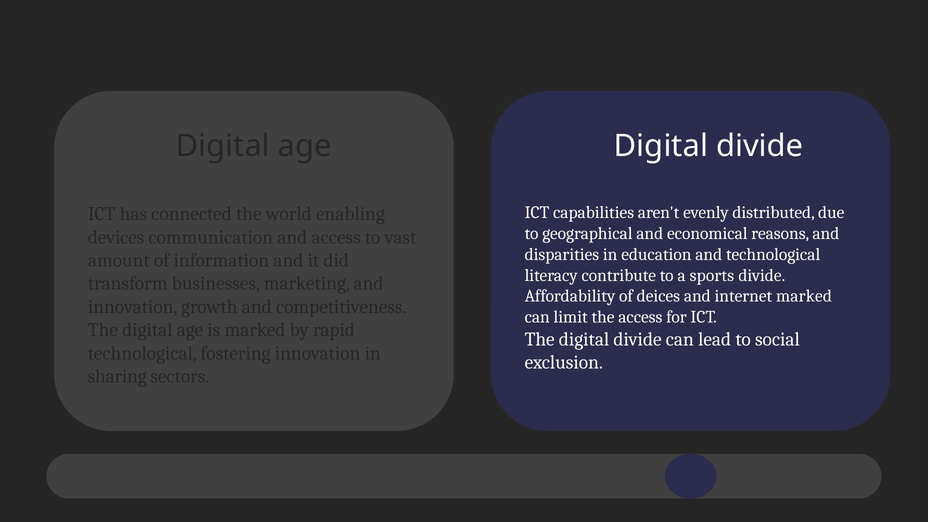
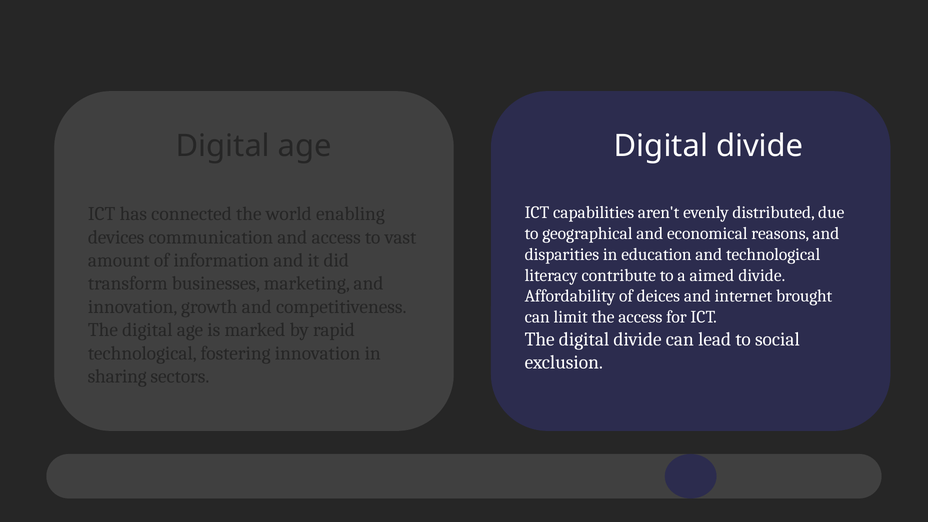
sports: sports -> aimed
internet marked: marked -> brought
